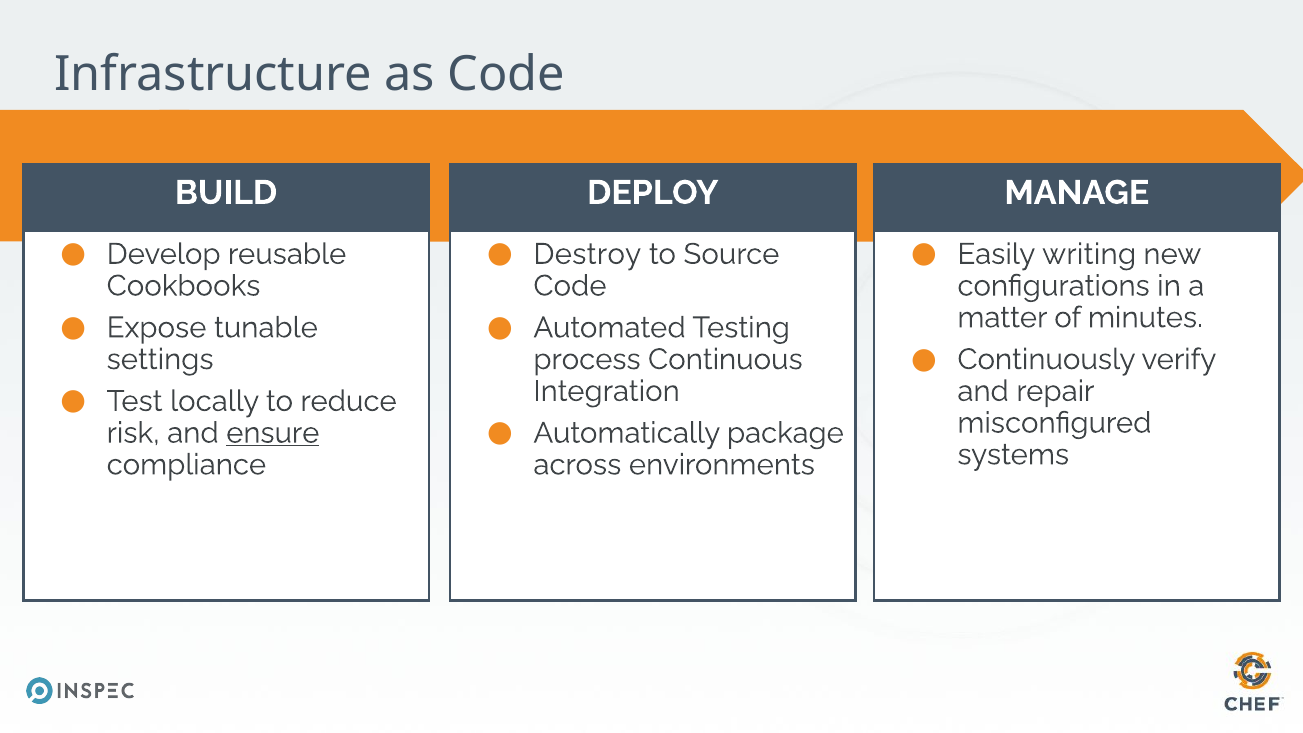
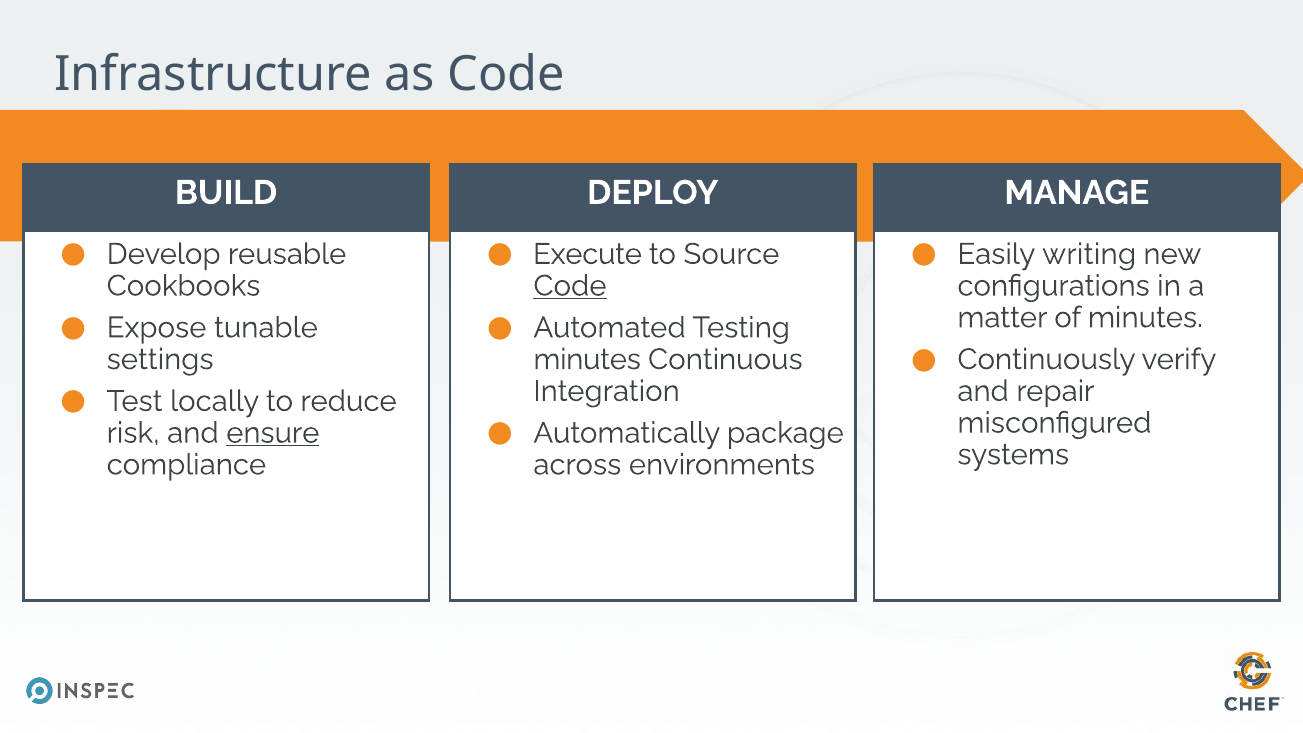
Destroy: Destroy -> Execute
Code at (570, 286) underline: none -> present
process at (587, 359): process -> minutes
